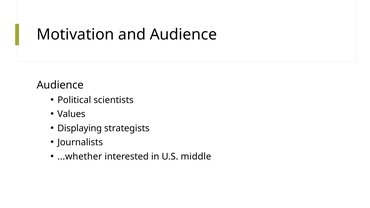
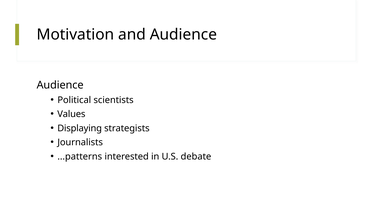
...whether: ...whether -> ...patterns
middle: middle -> debate
